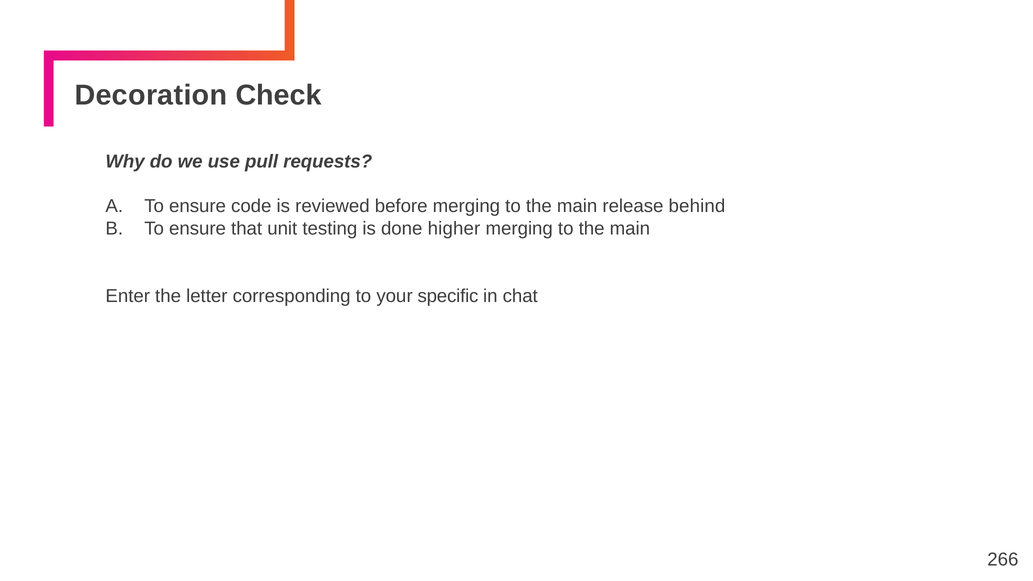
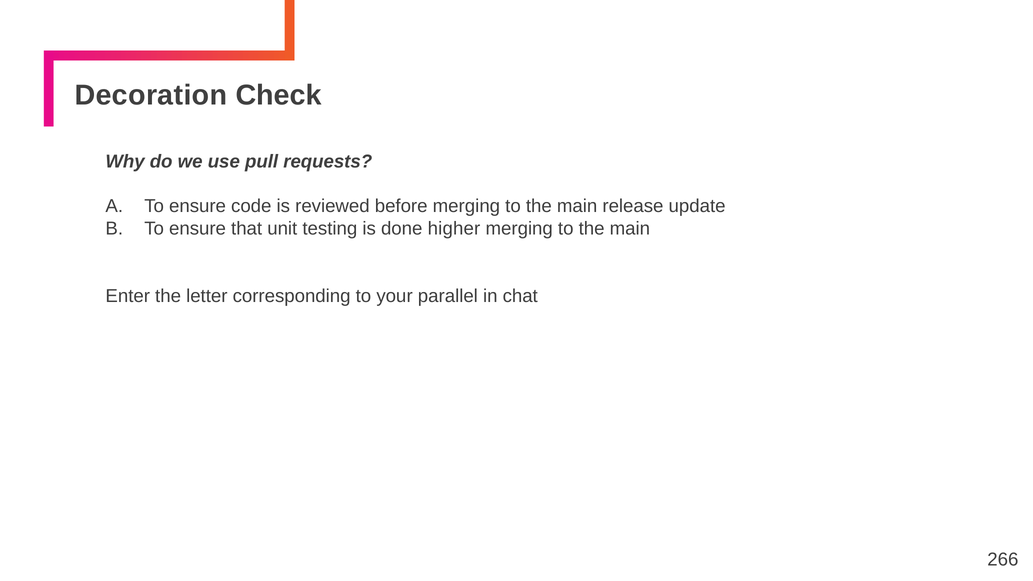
behind: behind -> update
specific: specific -> parallel
